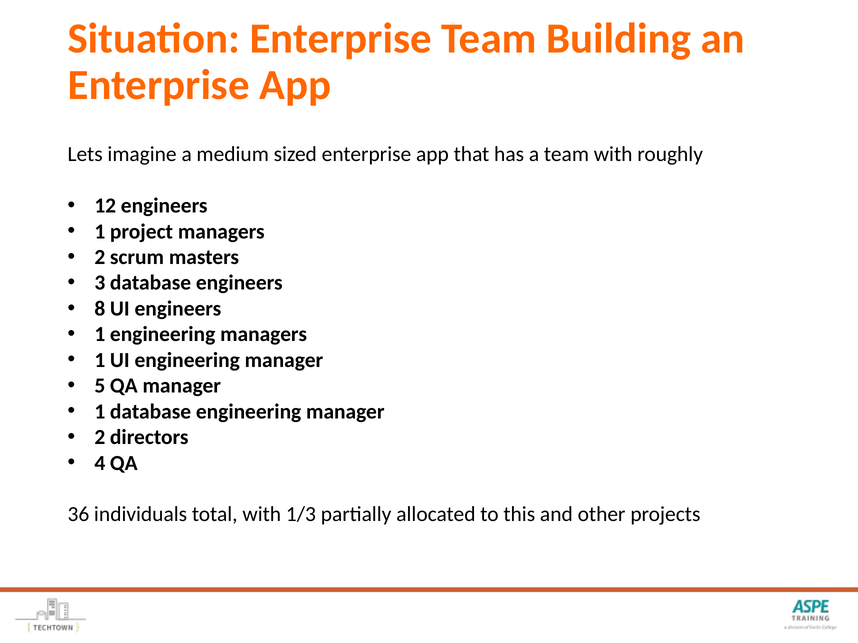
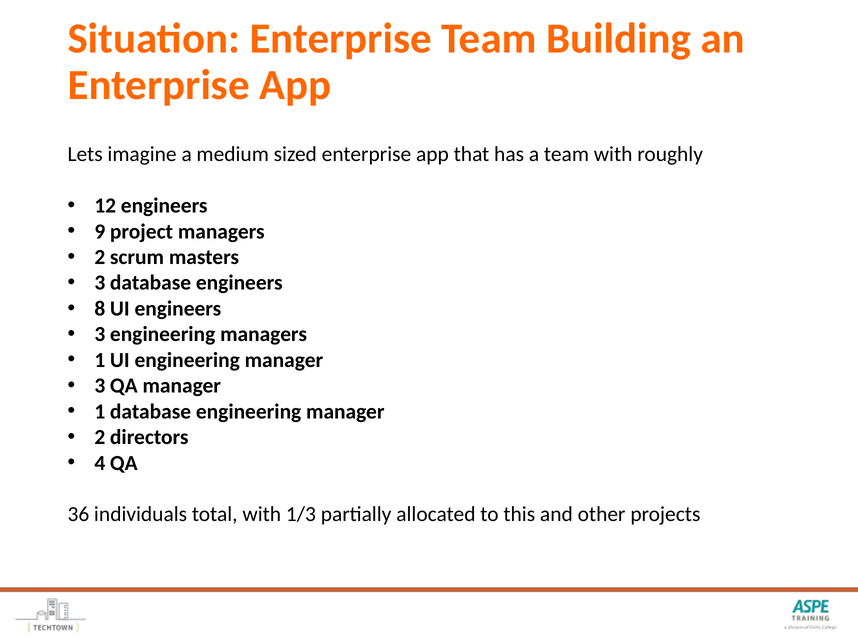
1 at (100, 232): 1 -> 9
1 at (100, 335): 1 -> 3
5 at (100, 386): 5 -> 3
